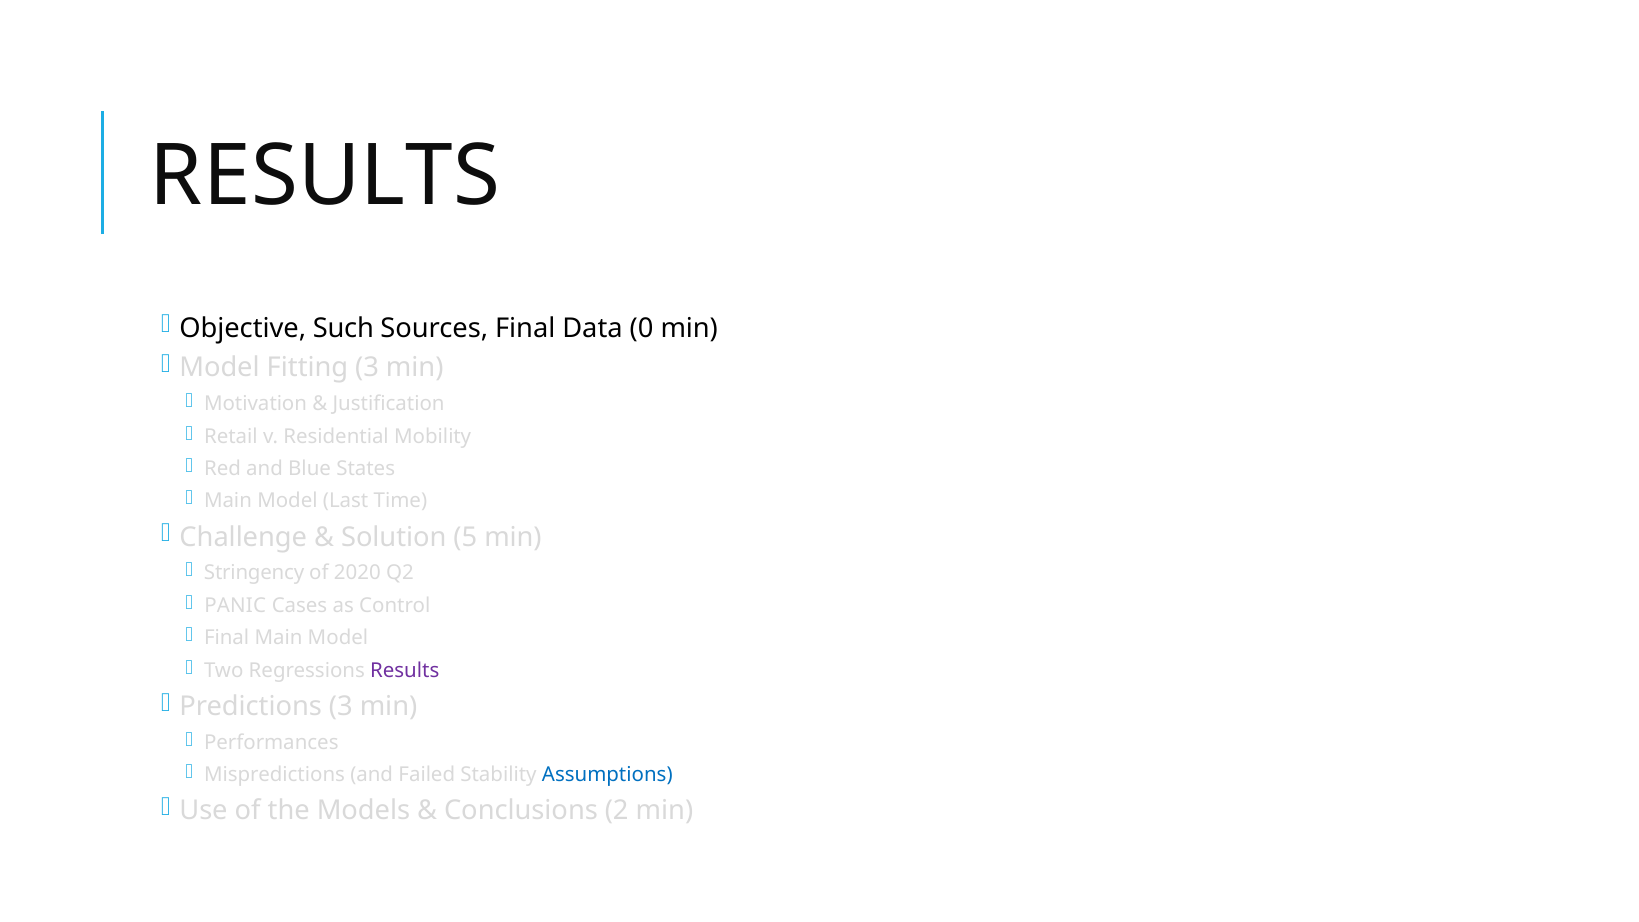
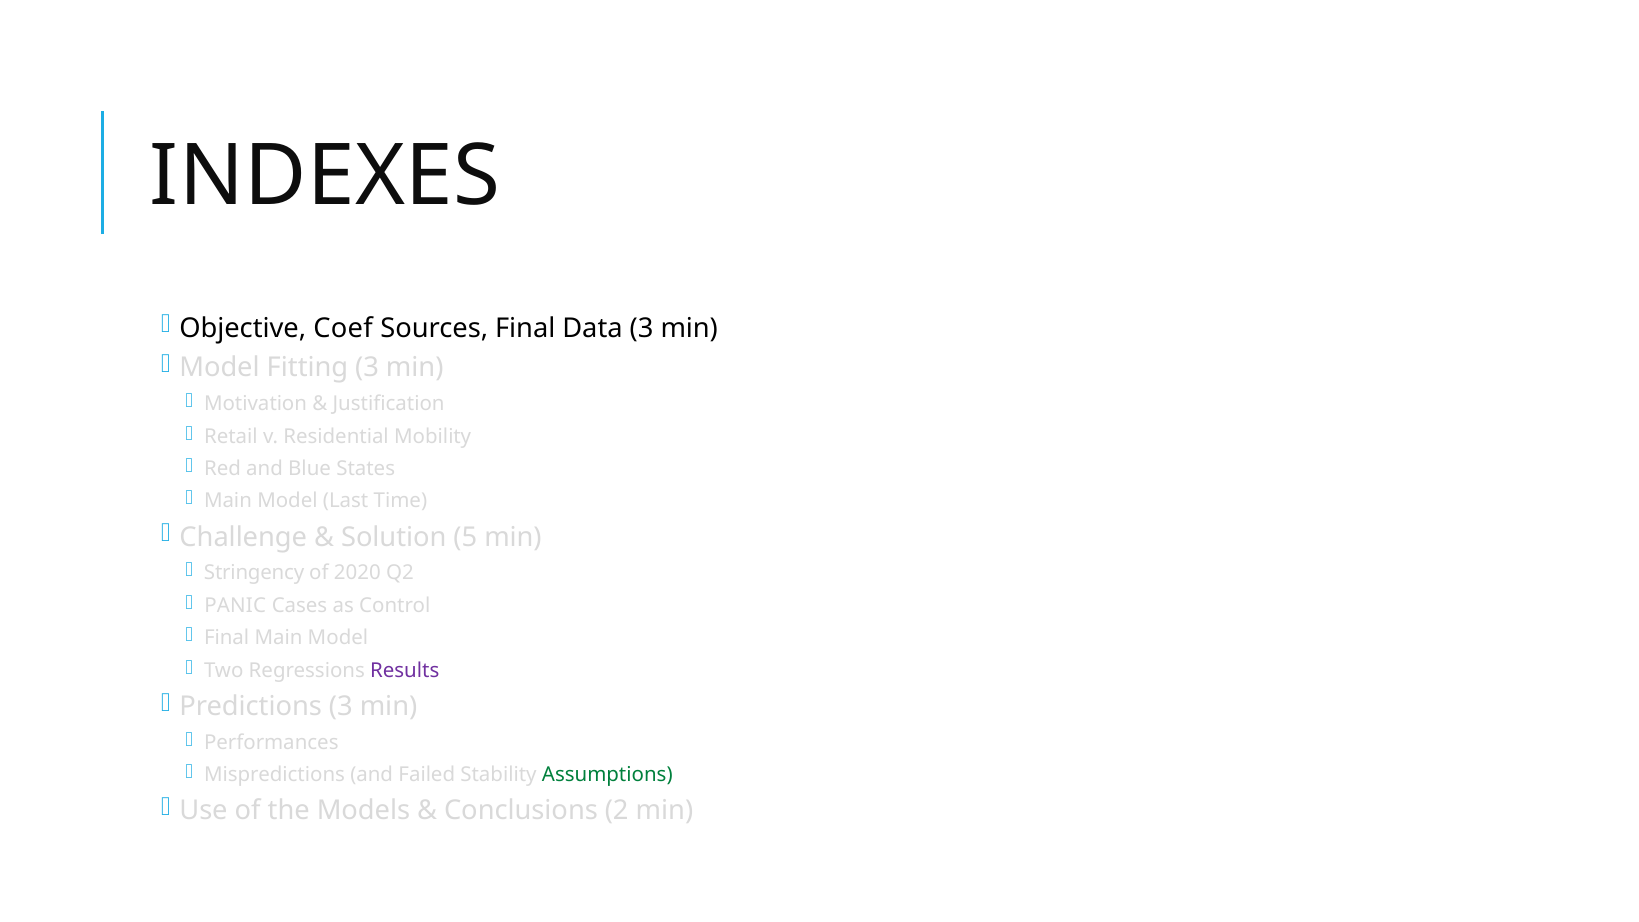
RESULTS at (325, 176): RESULTS -> INDEXES
Such: Such -> Coef
Data 0: 0 -> 3
Assumptions colour: blue -> green
